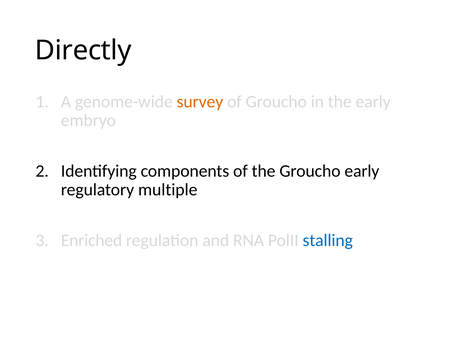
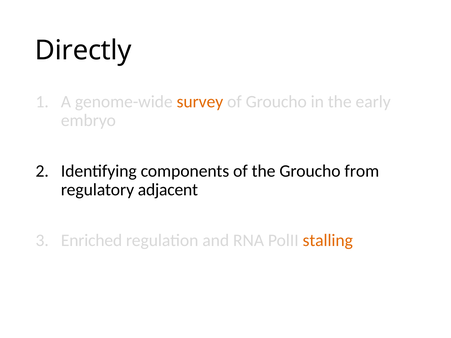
Groucho early: early -> from
multiple: multiple -> adjacent
stalling colour: blue -> orange
